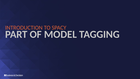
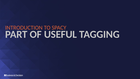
MODEL: MODEL -> USEFUL
